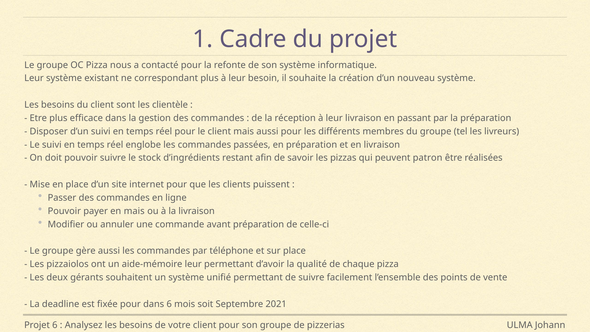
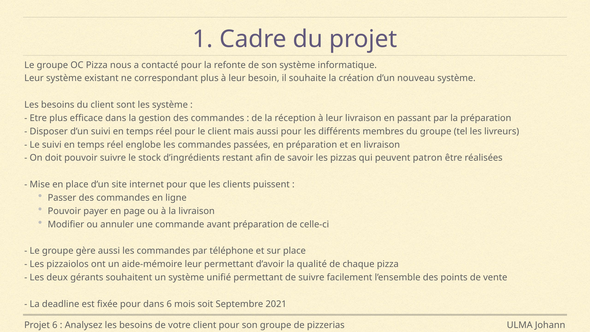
les clientèle: clientèle -> système
en mais: mais -> page
